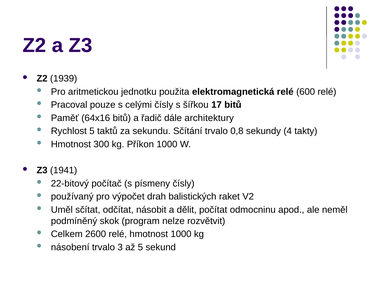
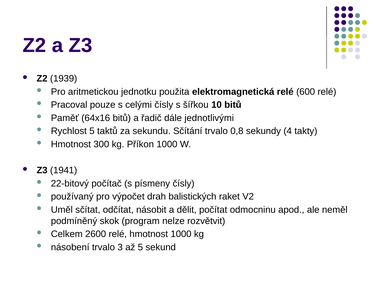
17: 17 -> 10
architektury: architektury -> jednotlivými
